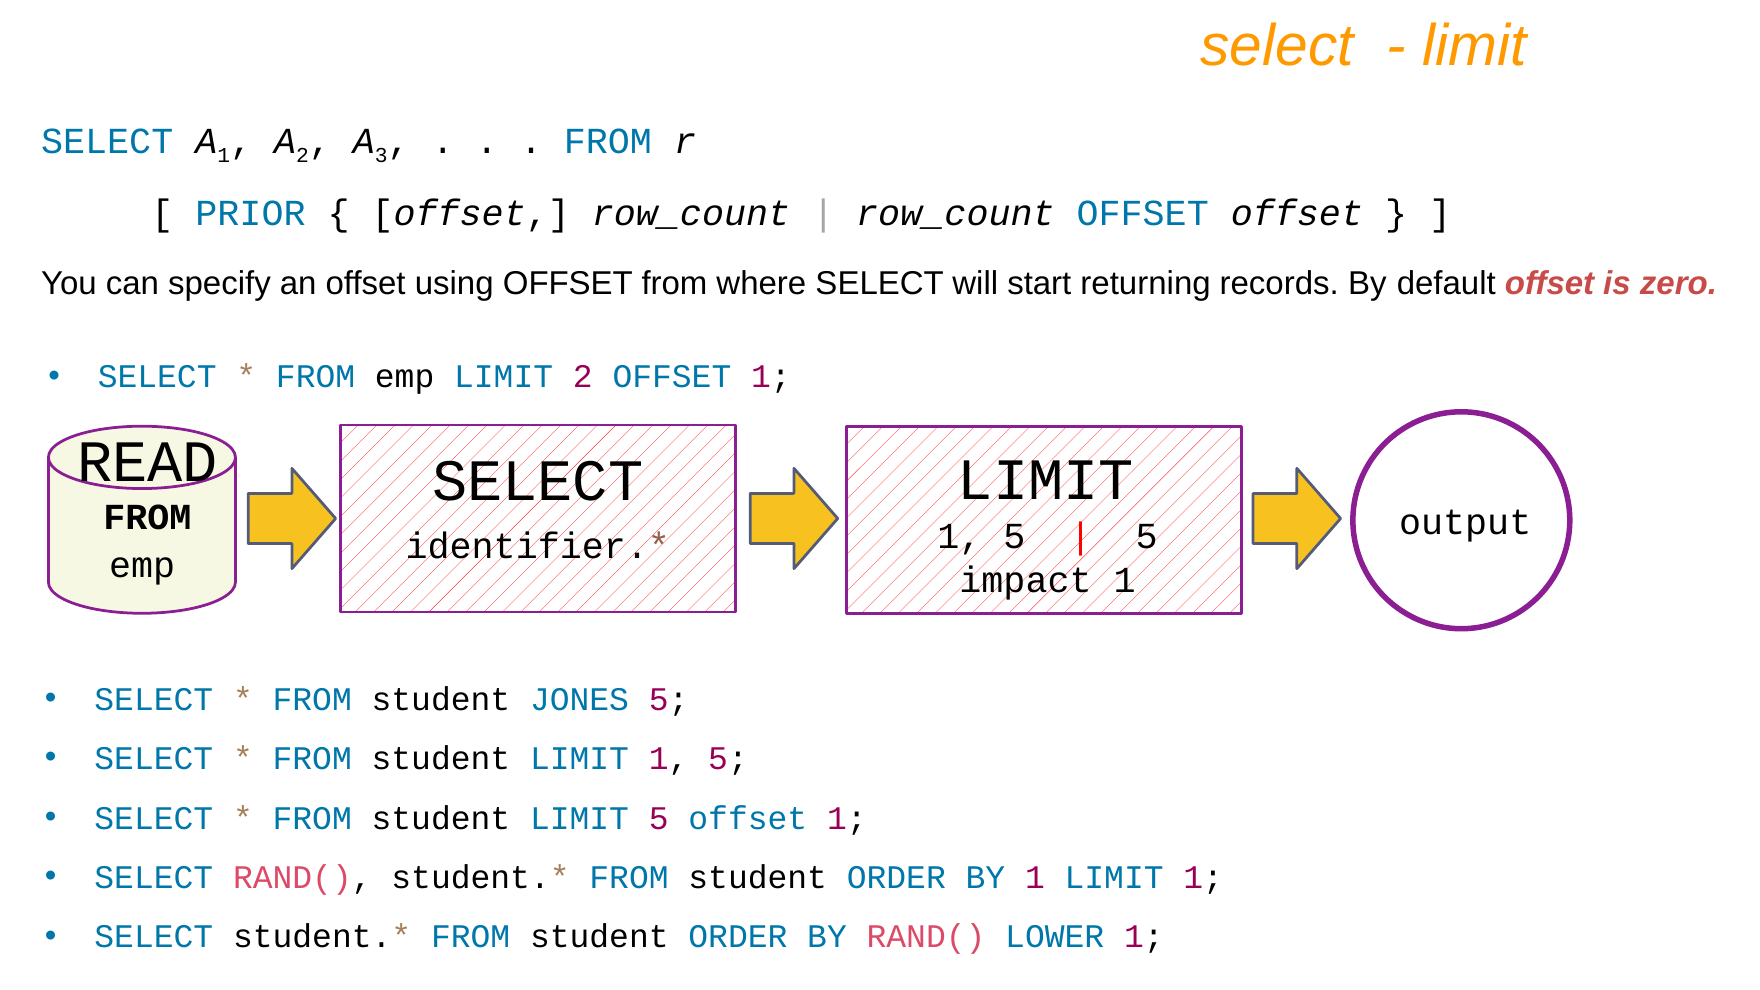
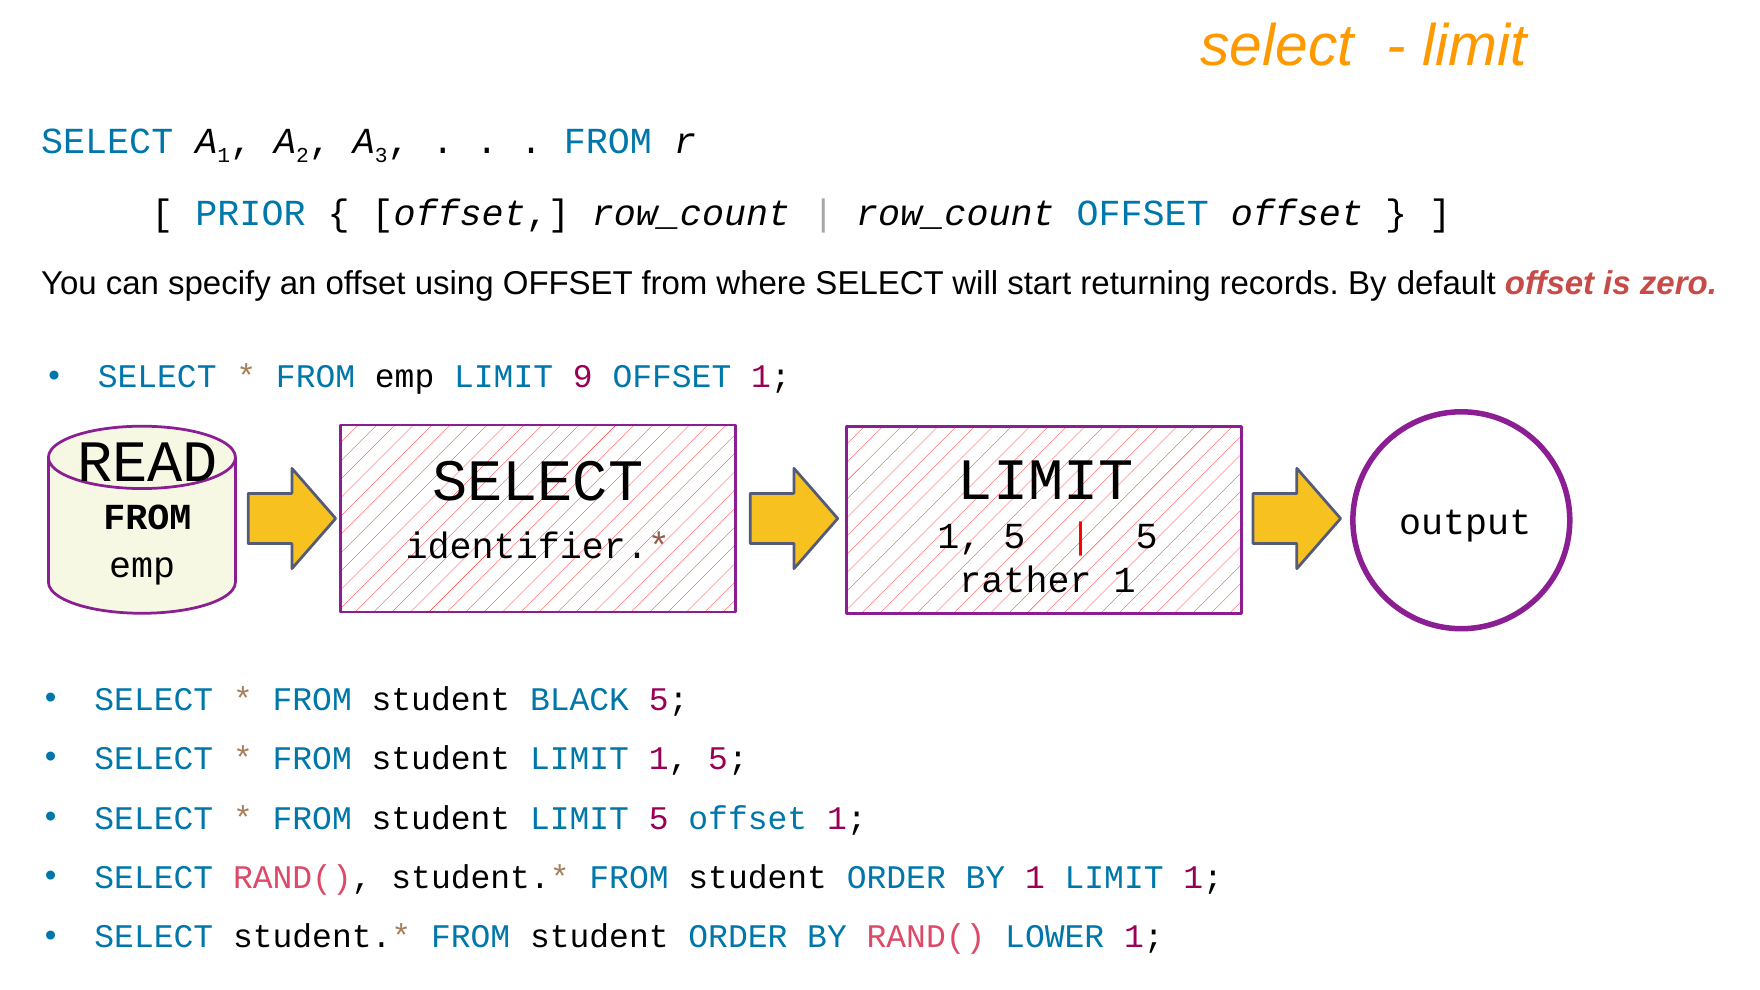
LIMIT 2: 2 -> 9
impact: impact -> rather
JONES: JONES -> BLACK
